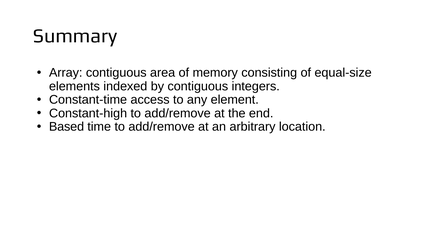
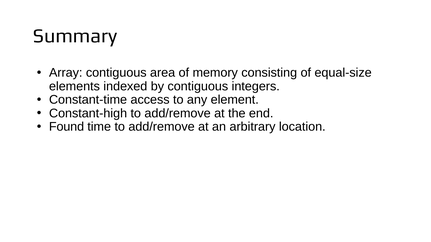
Based: Based -> Found
